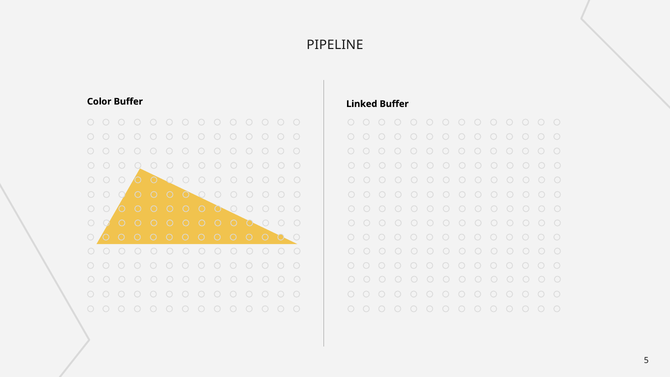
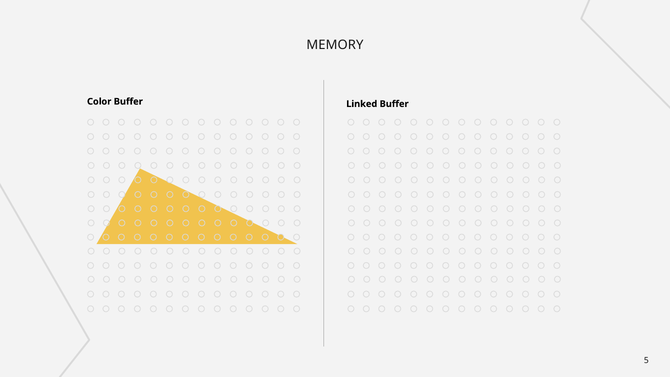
PIPELINE: PIPELINE -> MEMORY
